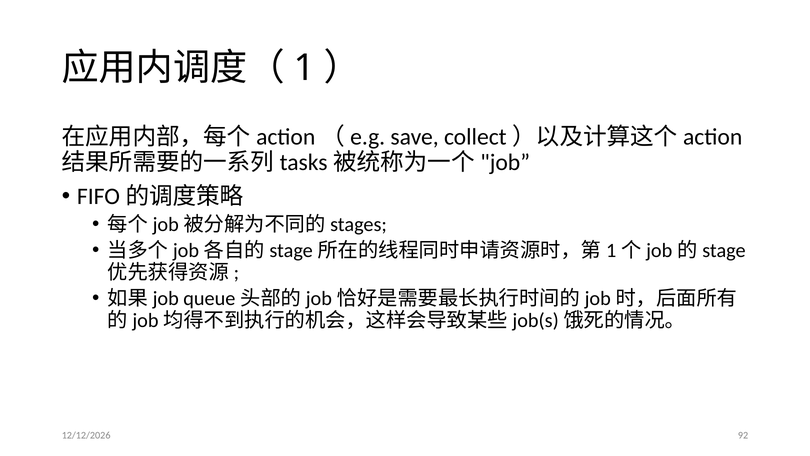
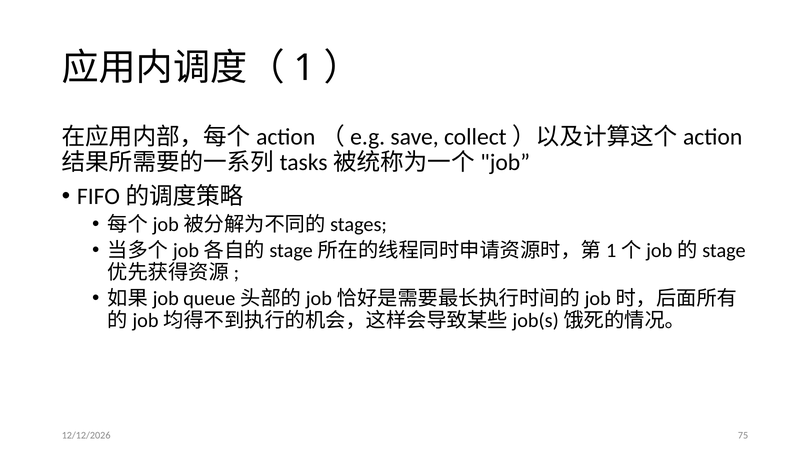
92: 92 -> 75
